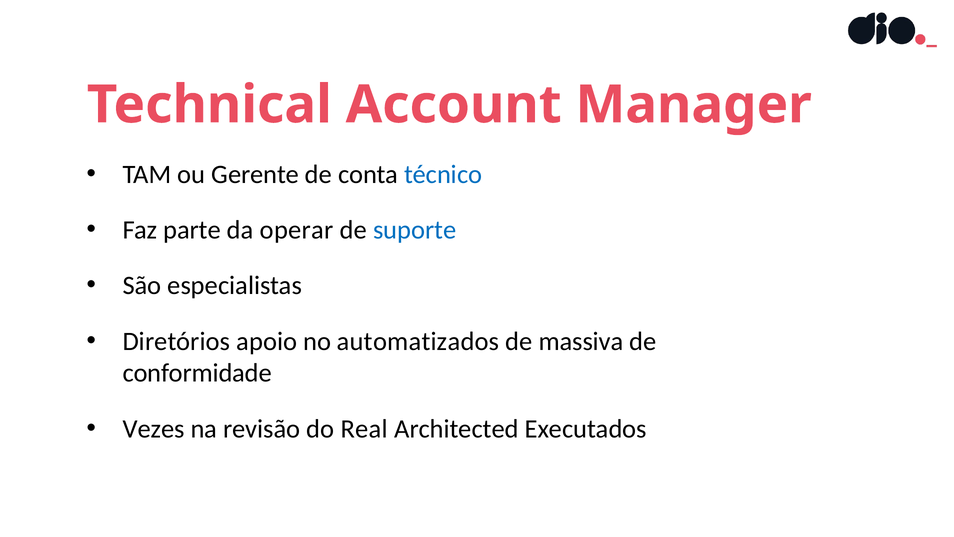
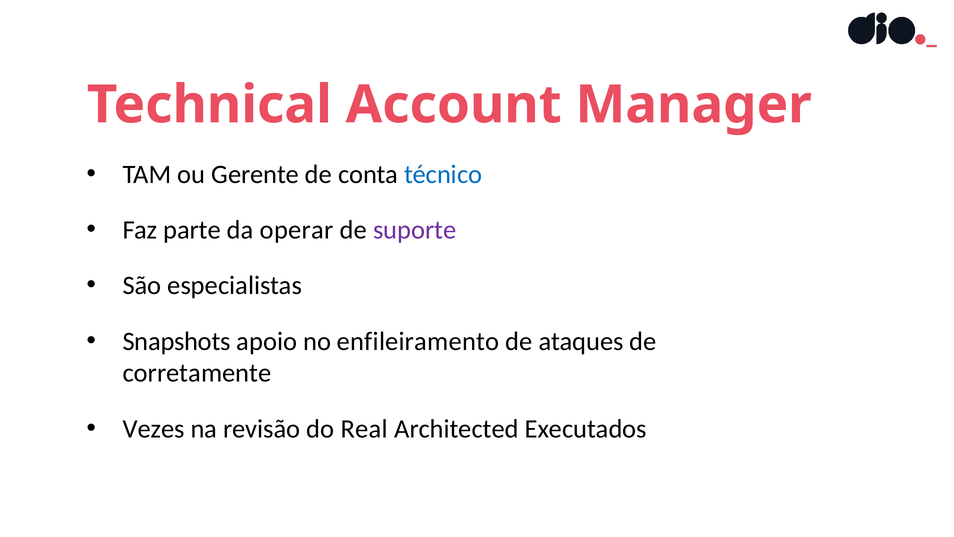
suporte colour: blue -> purple
Diretórios: Diretórios -> Snapshots
automatizados: automatizados -> enfileiramento
massiva: massiva -> ataques
conformidade: conformidade -> corretamente
